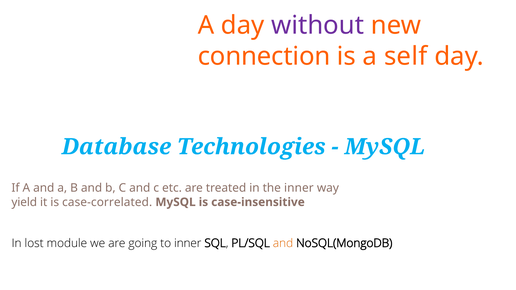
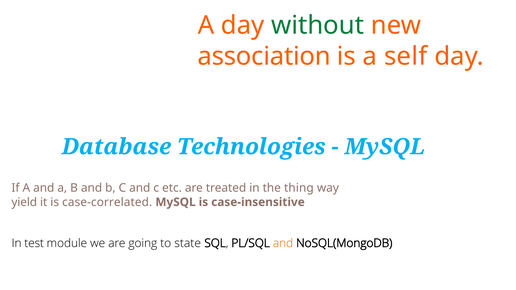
without colour: purple -> green
connection: connection -> association
the inner: inner -> thing
lost: lost -> test
to inner: inner -> state
